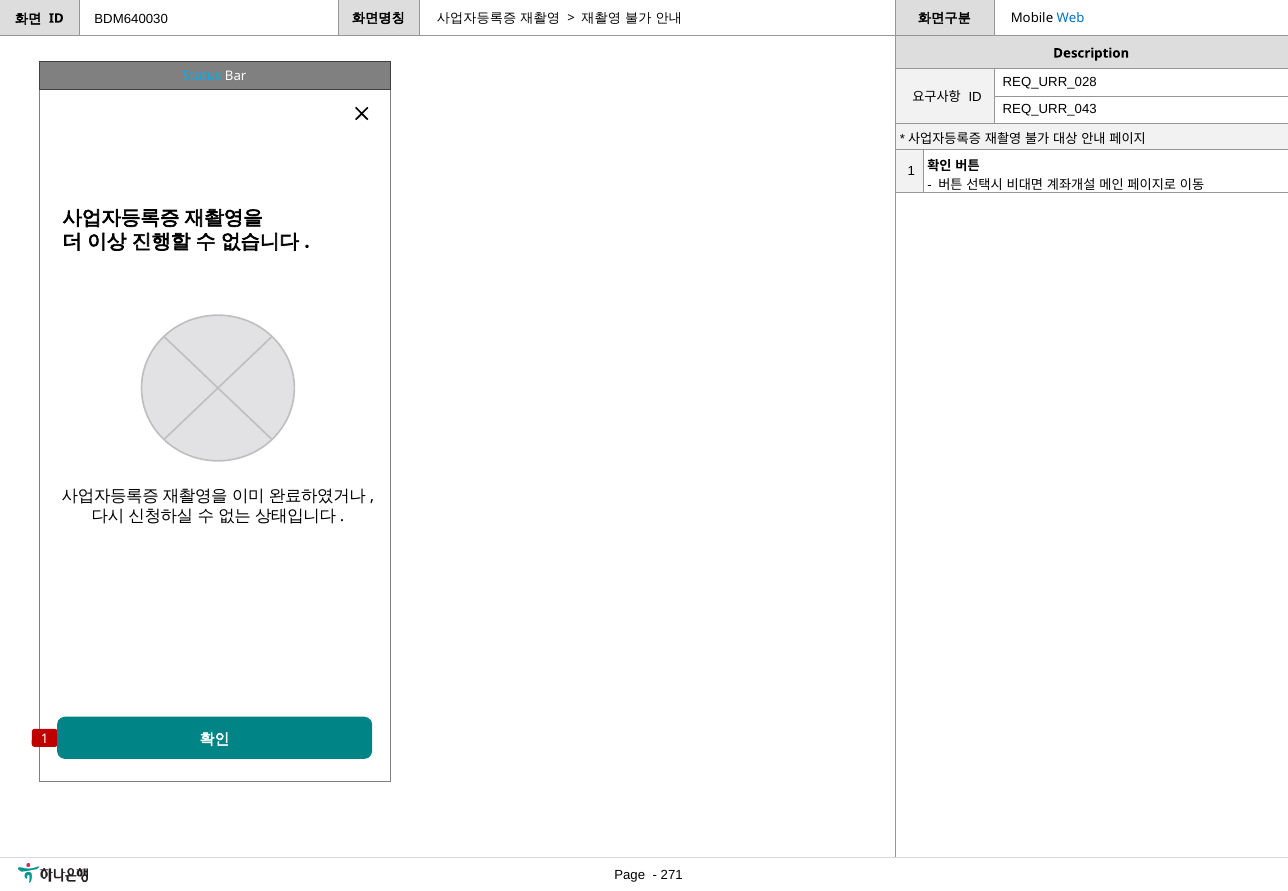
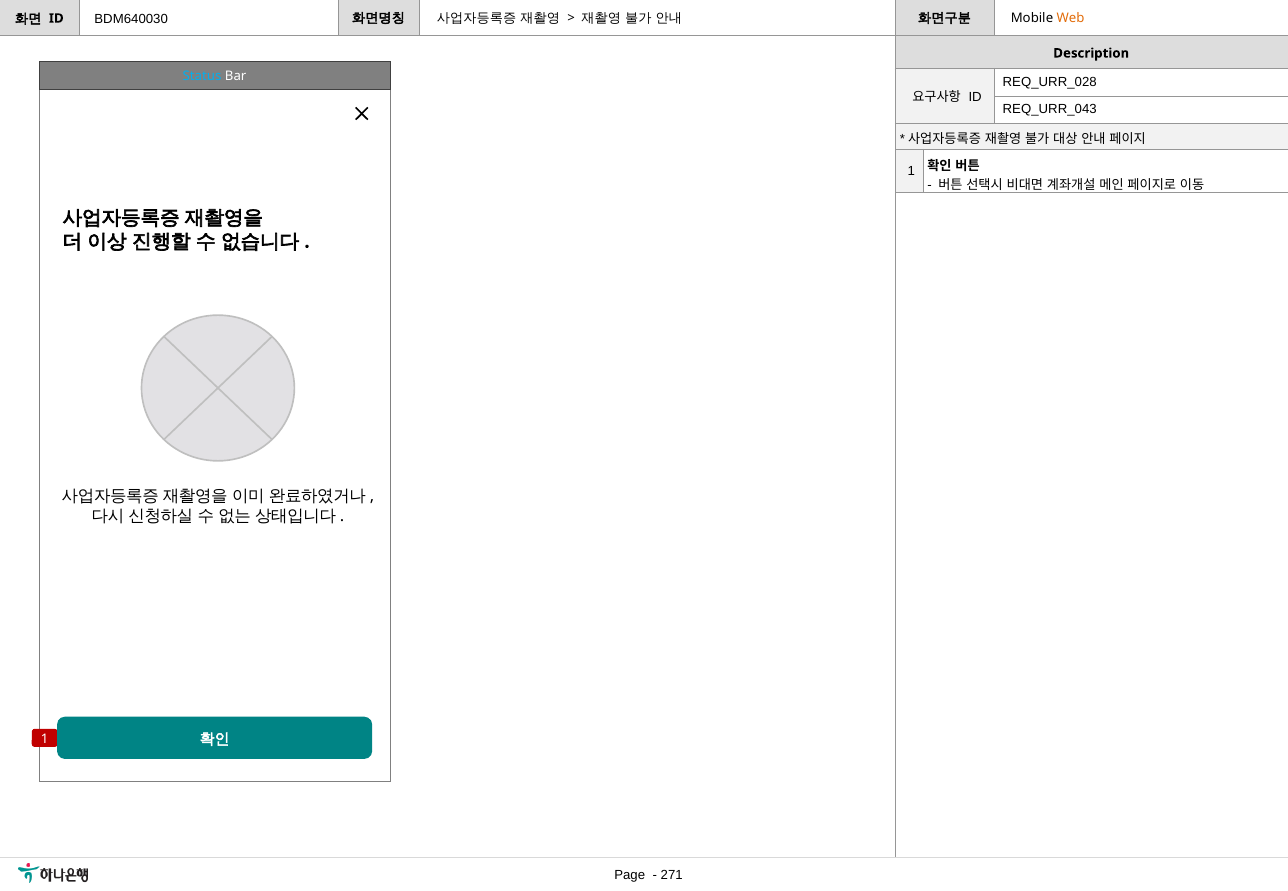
Web colour: blue -> orange
